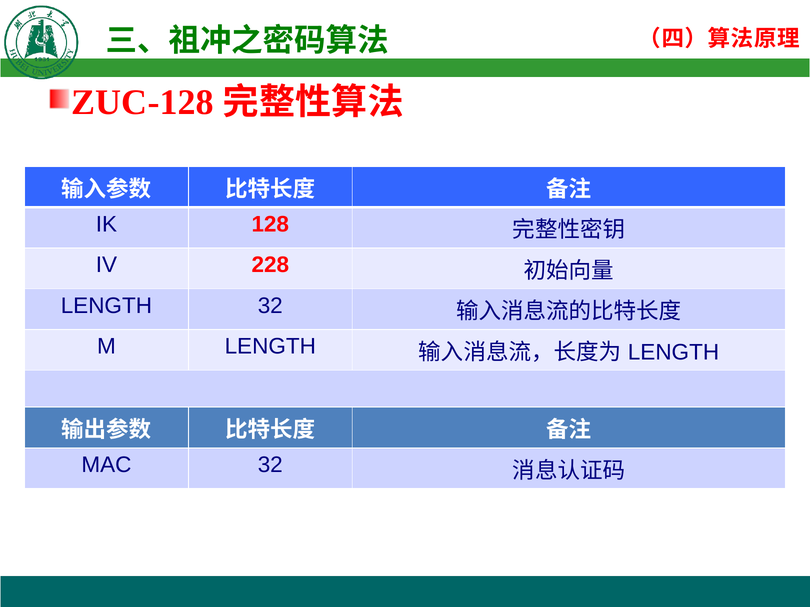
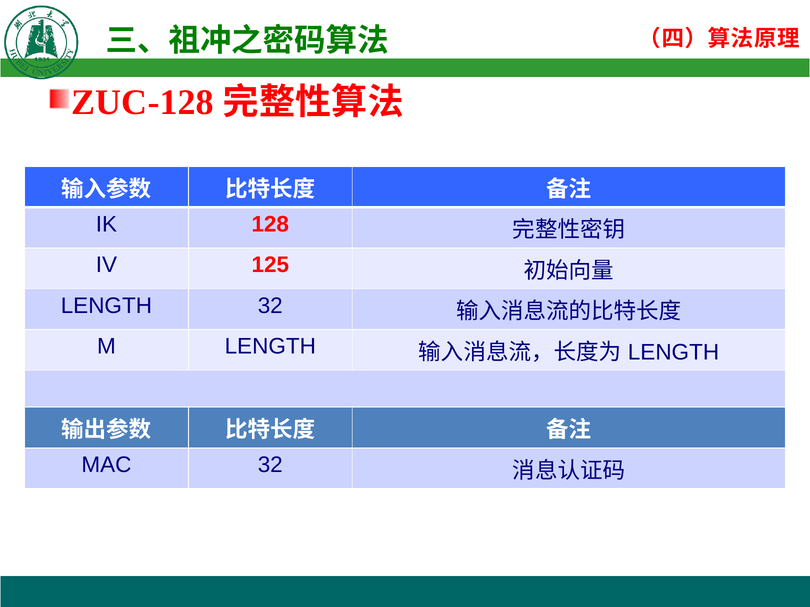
228: 228 -> 125
